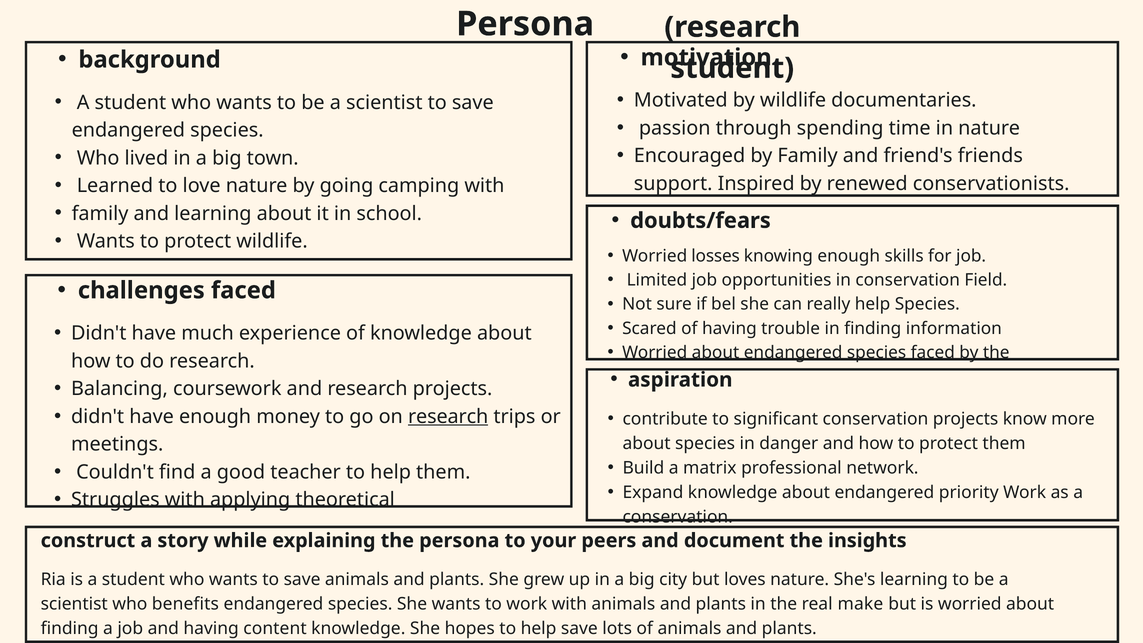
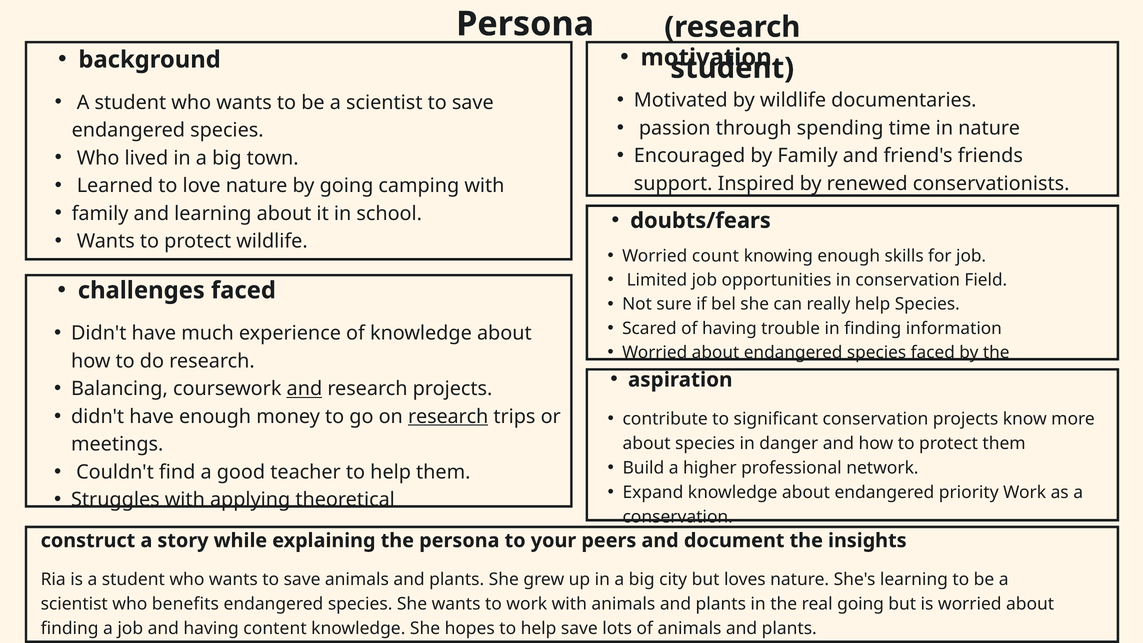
losses: losses -> count
and at (304, 389) underline: none -> present
matrix: matrix -> higher
real make: make -> going
